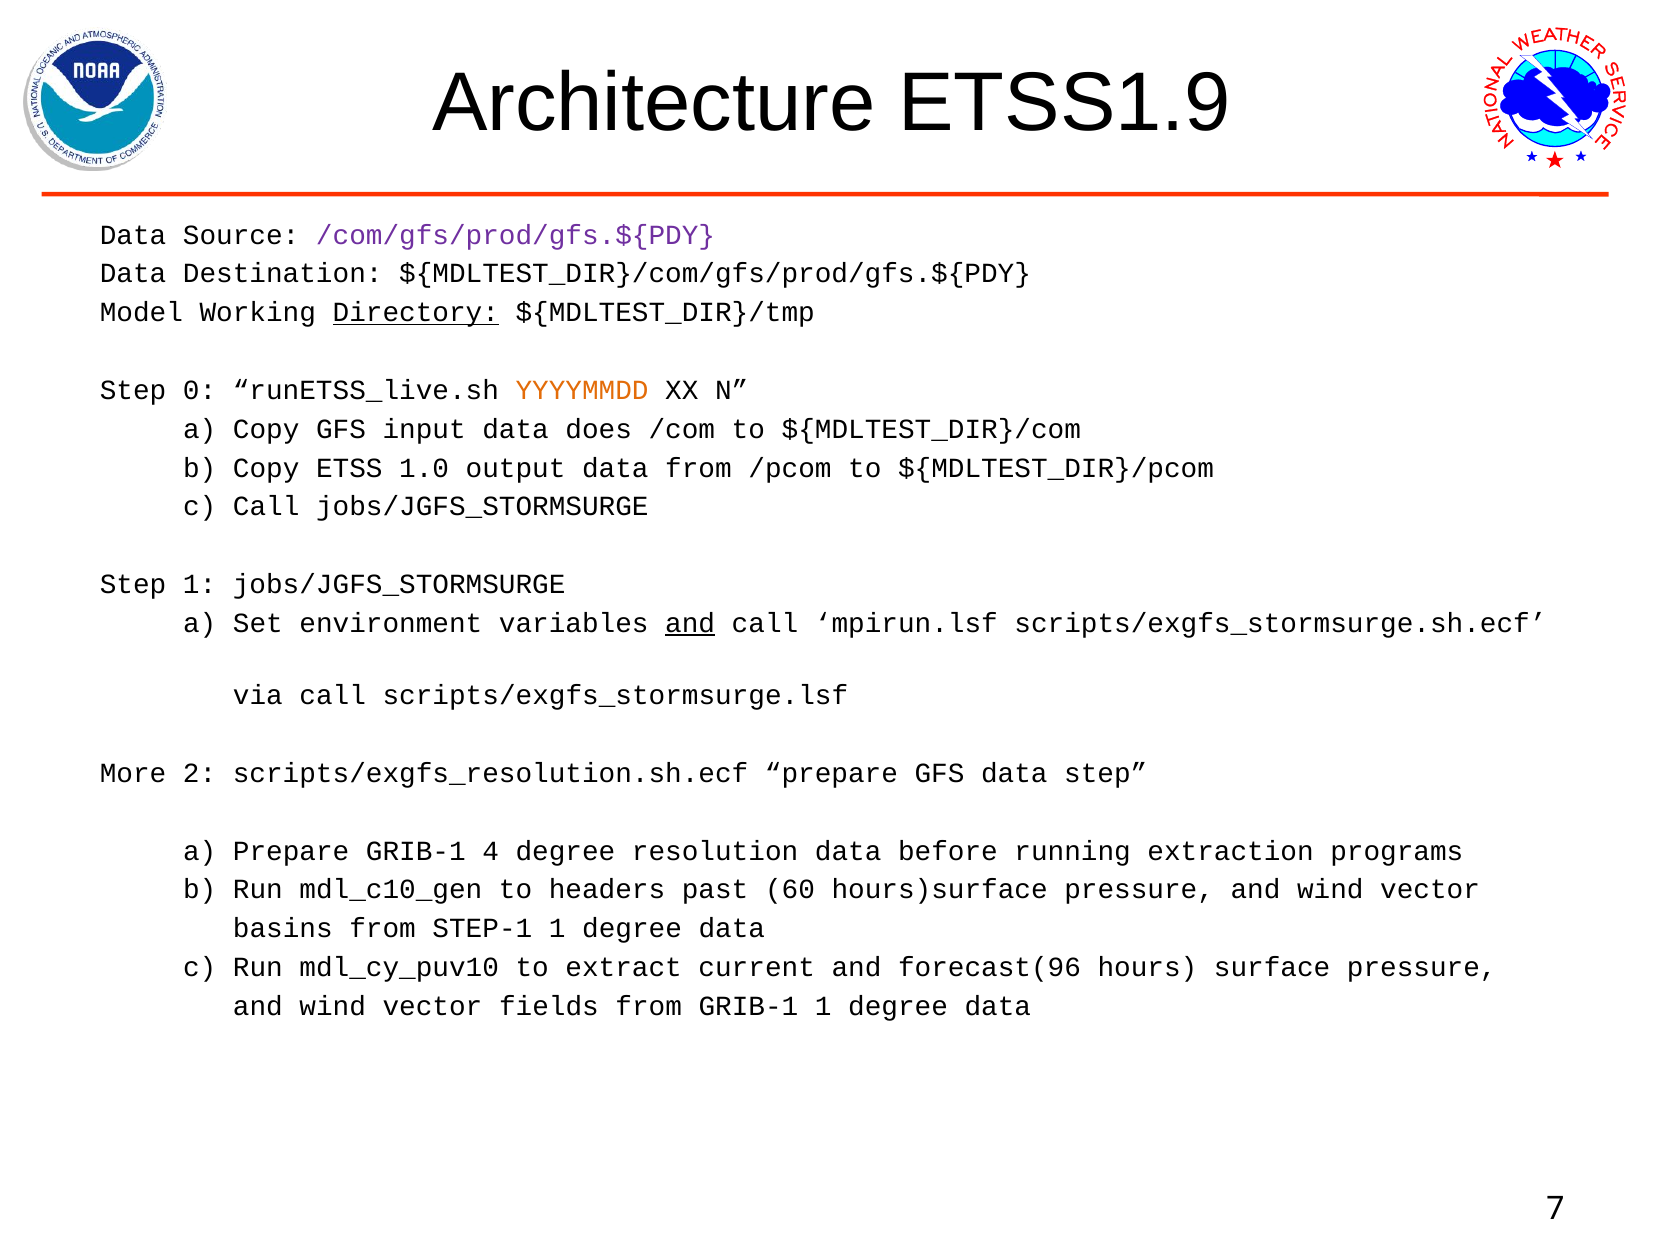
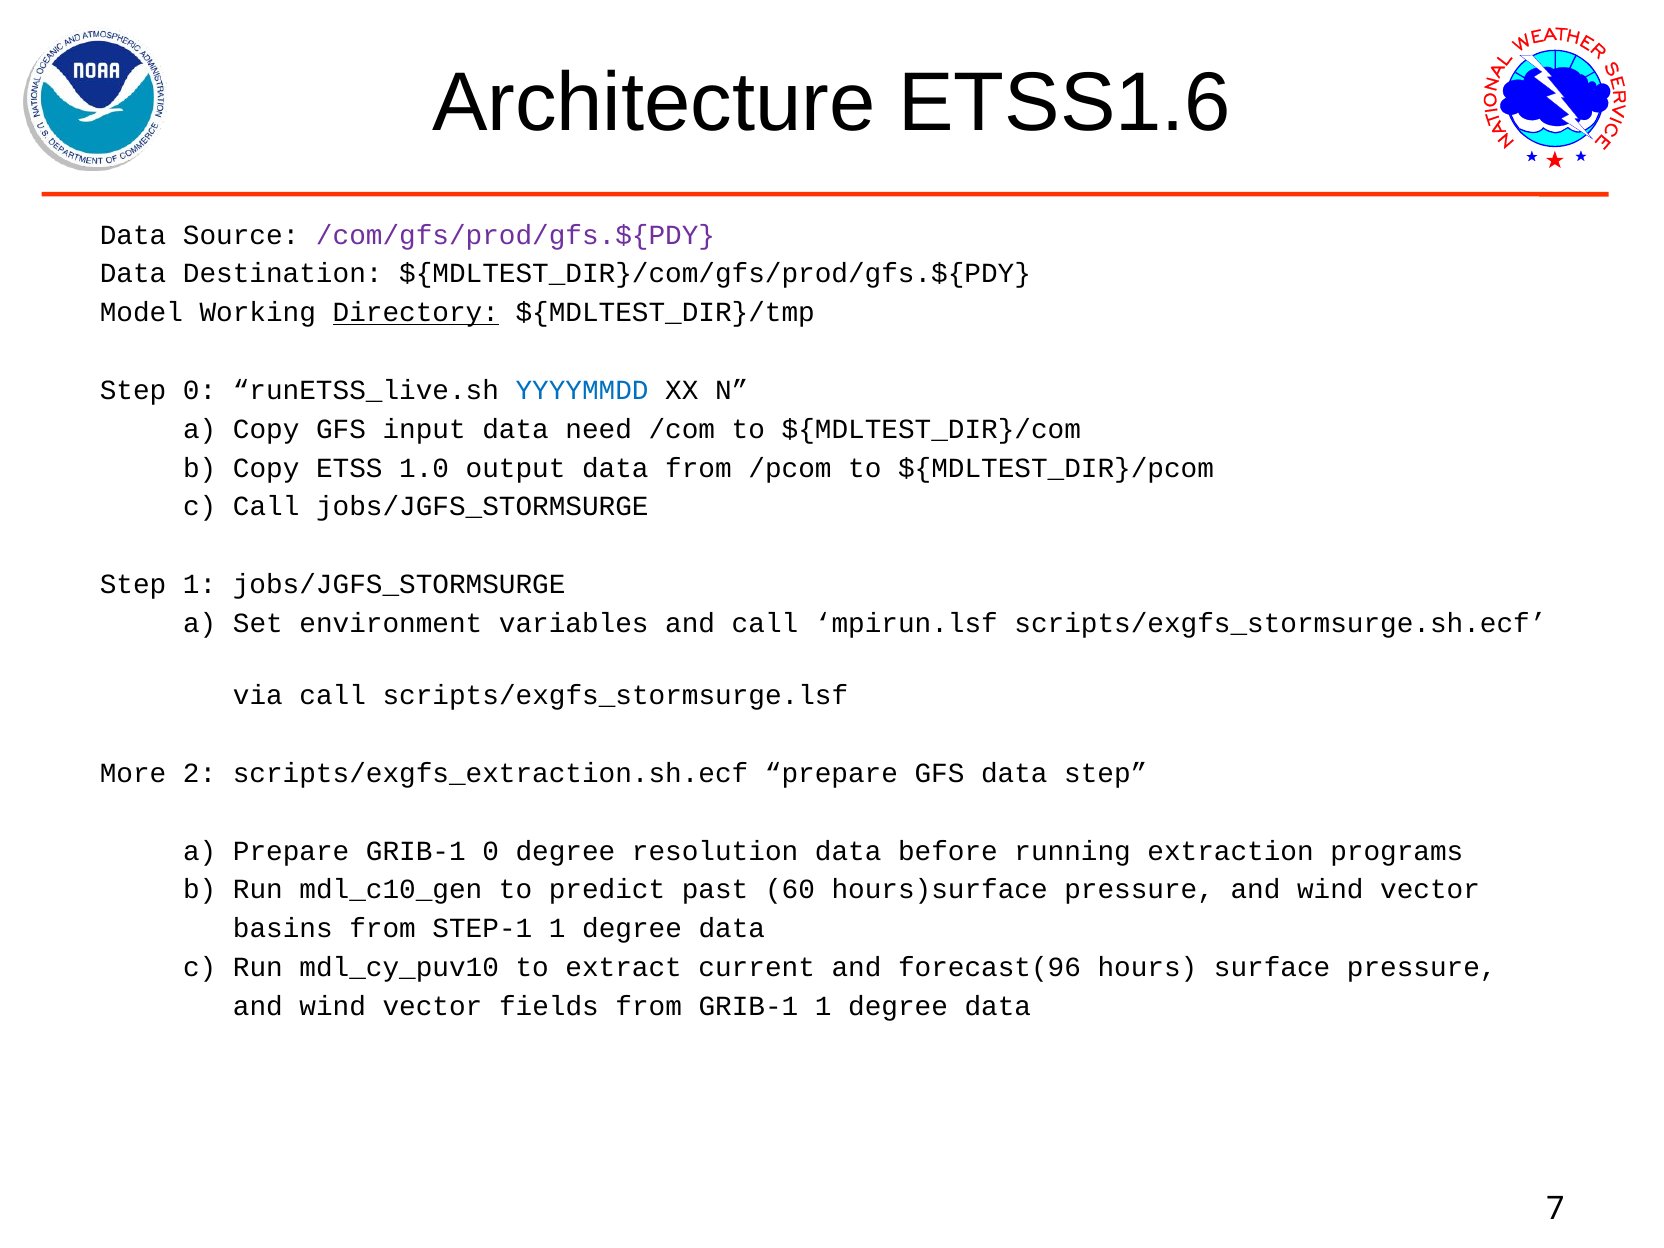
ETSS1.9: ETSS1.9 -> ETSS1.6
YYYYMMDD colour: orange -> blue
does: does -> need
and at (690, 623) underline: present -> none
scripts/exgfs_resolution.sh.ecf: scripts/exgfs_resolution.sh.ecf -> scripts/exgfs_extraction.sh.ecf
GRIB-1 4: 4 -> 0
headers: headers -> predict
